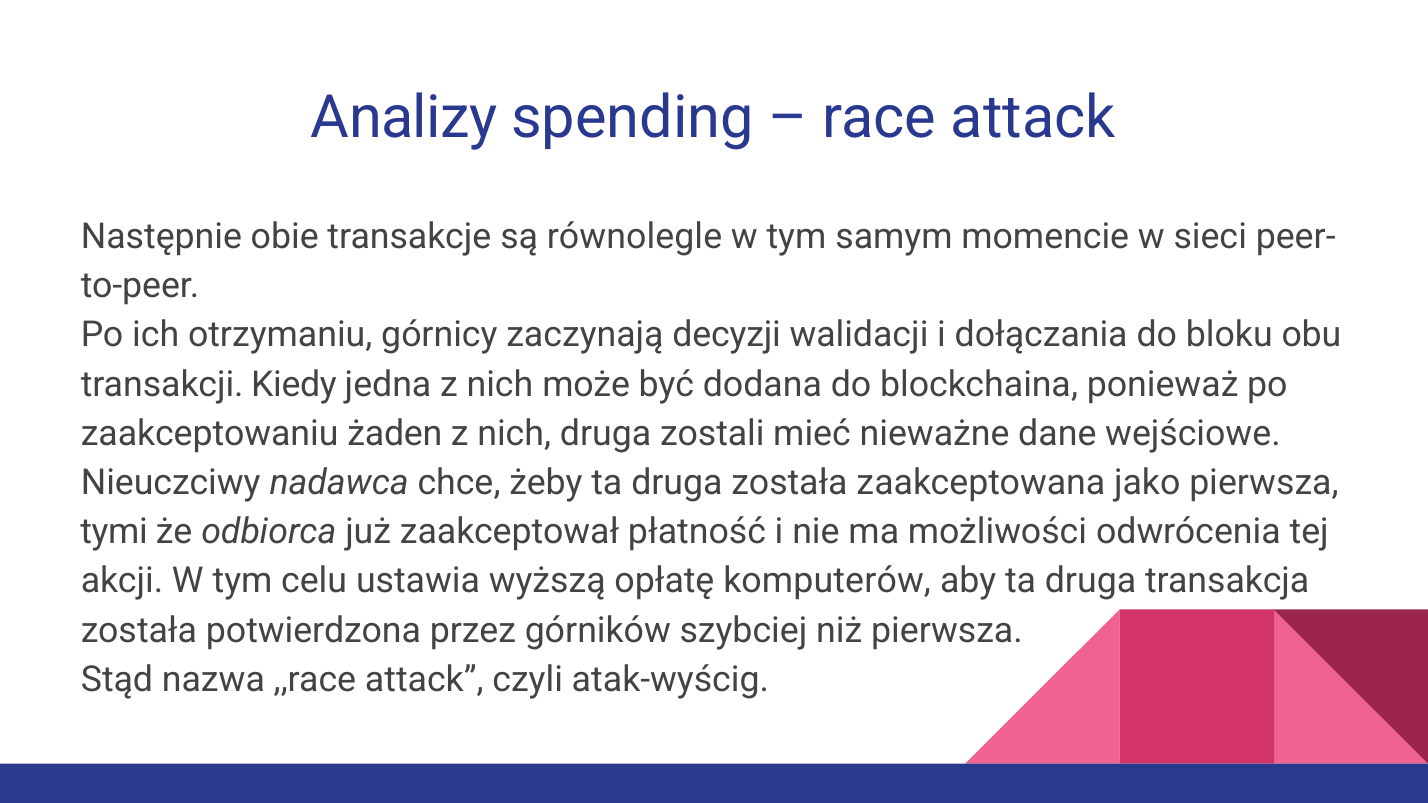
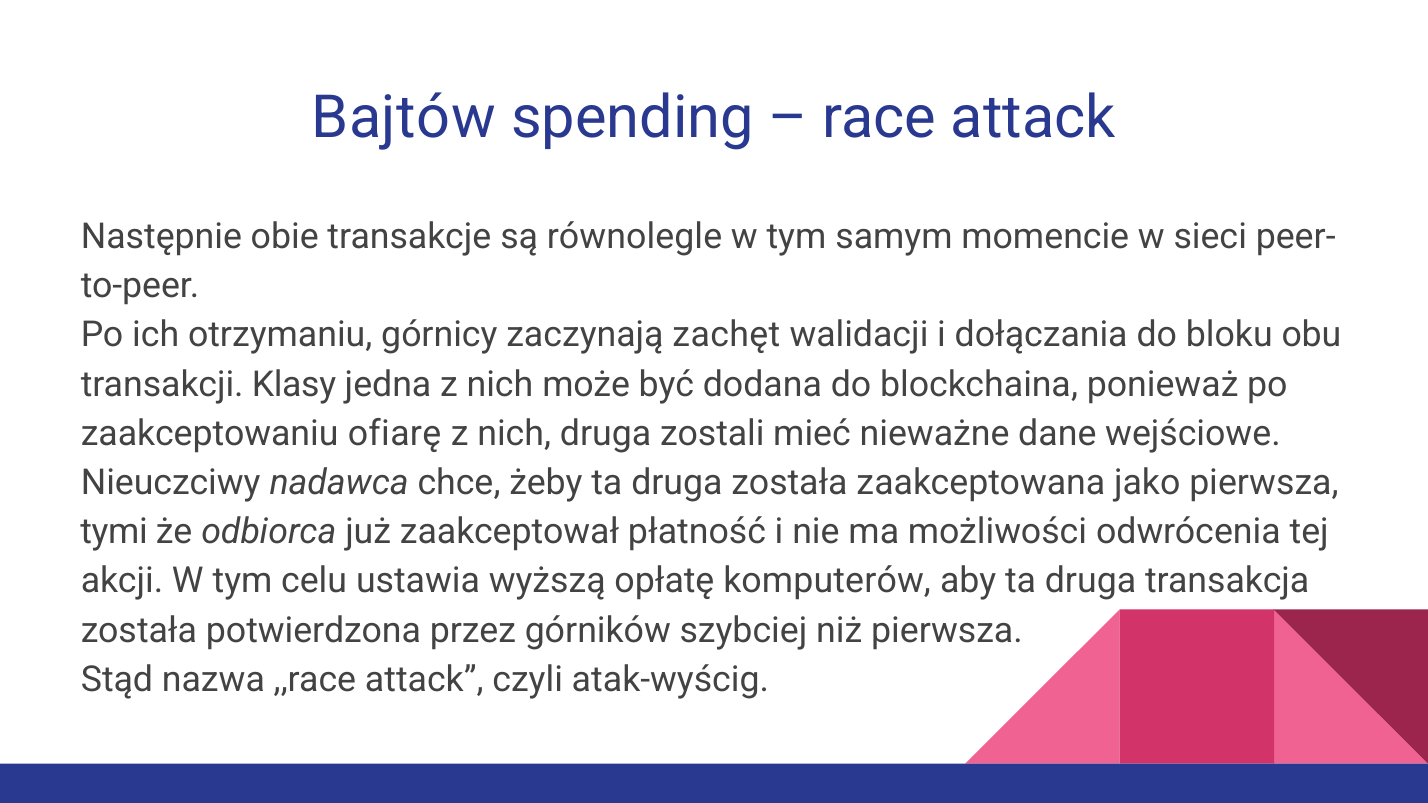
Analizy: Analizy -> Bajtów
decyzji: decyzji -> zachęt
Kiedy: Kiedy -> Klasy
żaden: żaden -> ofiarę
